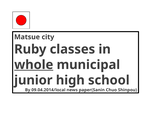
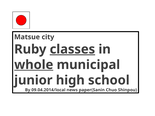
classes underline: none -> present
